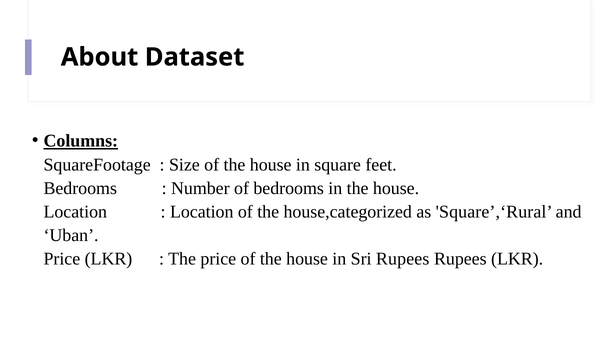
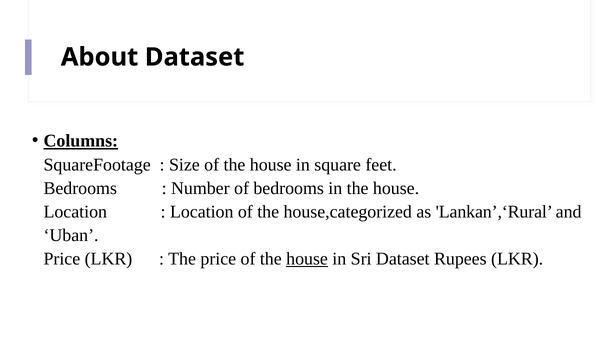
Square’,‘Rural: Square’,‘Rural -> Lankan’,‘Rural
house at (307, 259) underline: none -> present
Sri Rupees: Rupees -> Dataset
